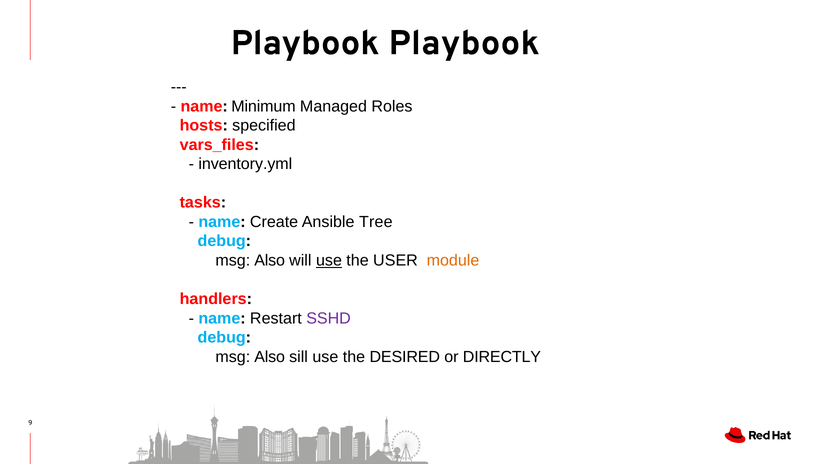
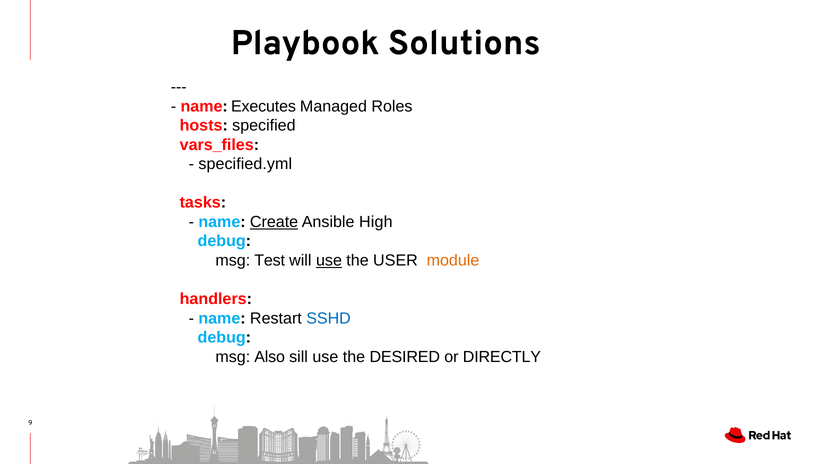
Playbook Playbook: Playbook -> Solutions
Minimum: Minimum -> Executes
inventory.yml: inventory.yml -> specified.yml
Create underline: none -> present
Tree: Tree -> High
Also at (270, 260): Also -> Test
SSHD colour: purple -> blue
